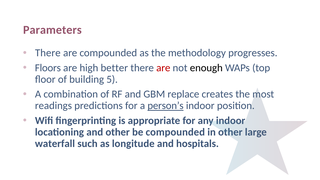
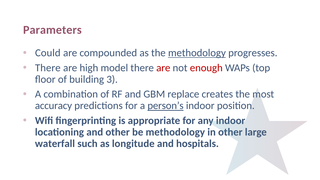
There at (48, 53): There -> Could
methodology at (197, 53) underline: none -> present
Floors at (48, 68): Floors -> There
better: better -> model
enough colour: black -> red
5: 5 -> 3
readings: readings -> accuracy
be compounded: compounded -> methodology
